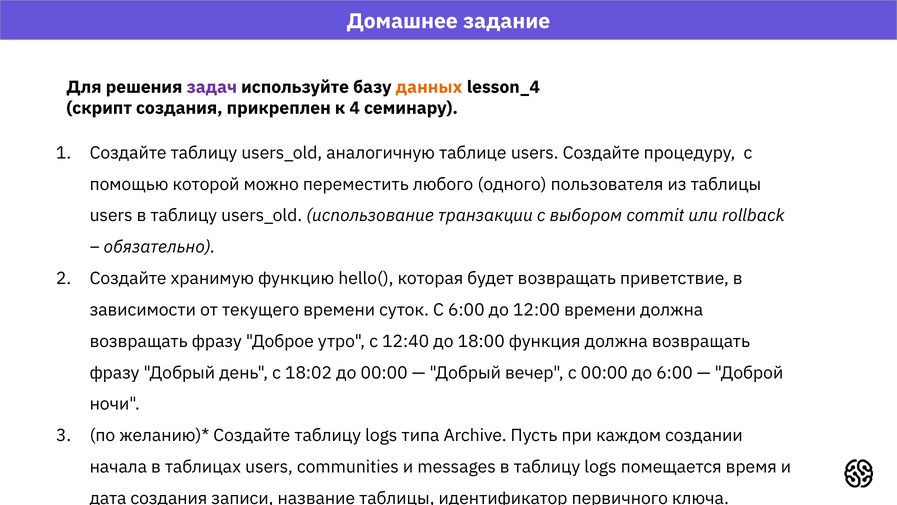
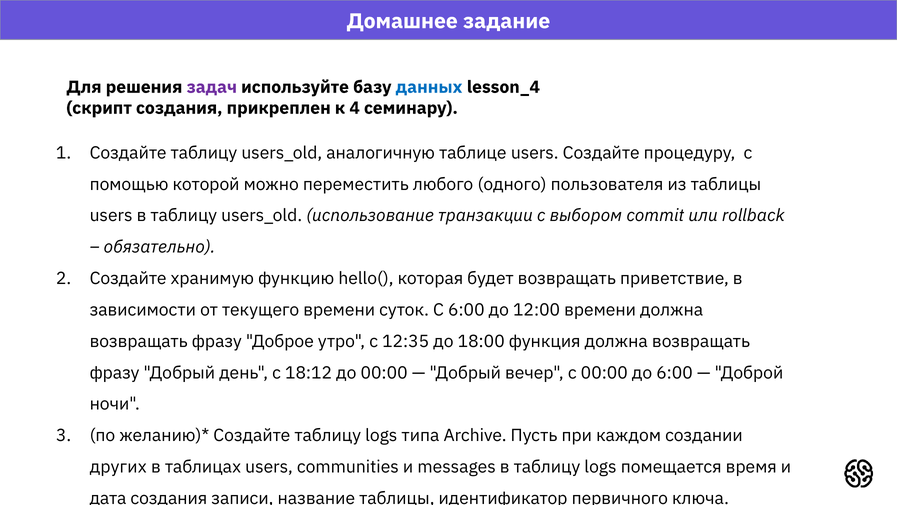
данных colour: orange -> blue
12:40: 12:40 -> 12:35
18:02: 18:02 -> 18:12
начала: начала -> других
